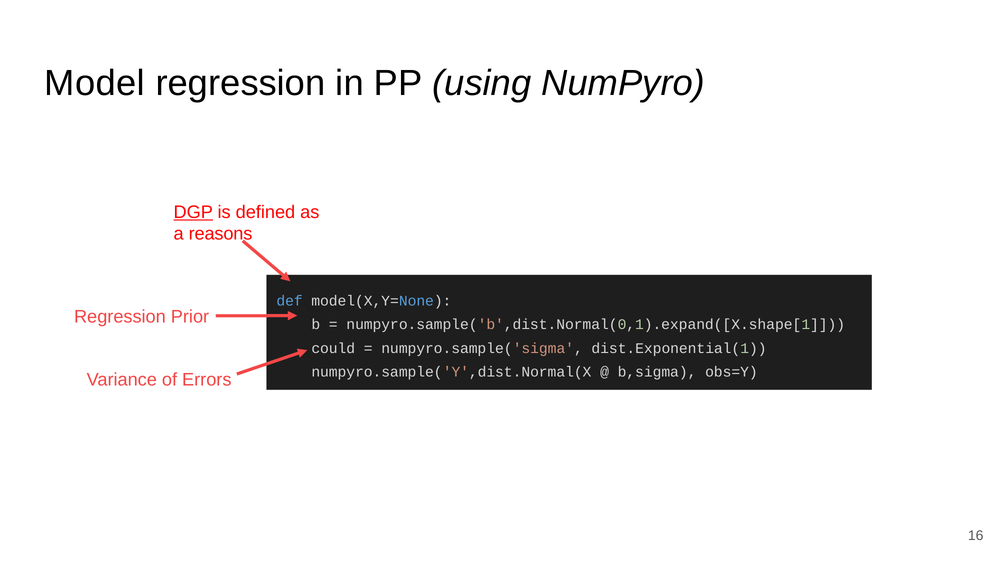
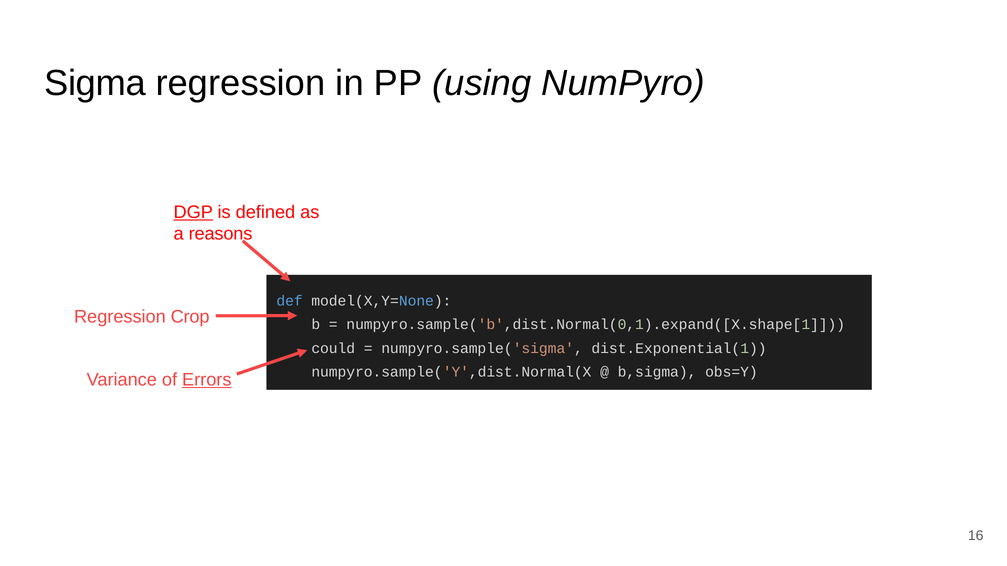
Model: Model -> Sigma
Prior: Prior -> Crop
Errors underline: none -> present
